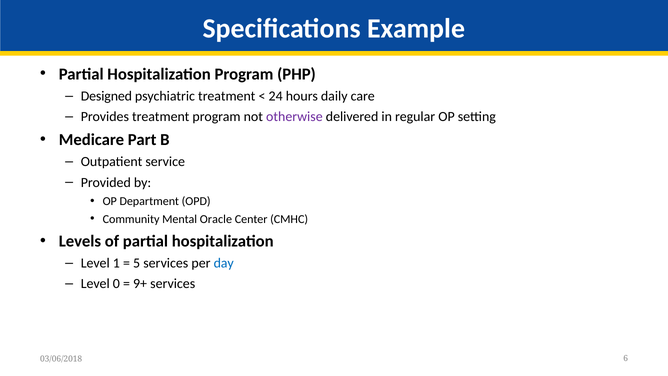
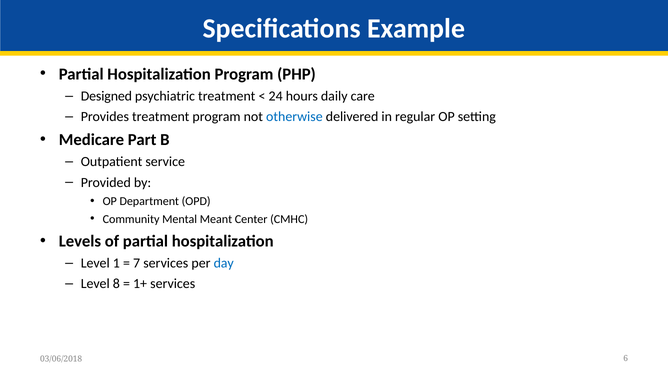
otherwise colour: purple -> blue
Oracle: Oracle -> Meant
5: 5 -> 7
0: 0 -> 8
9+: 9+ -> 1+
